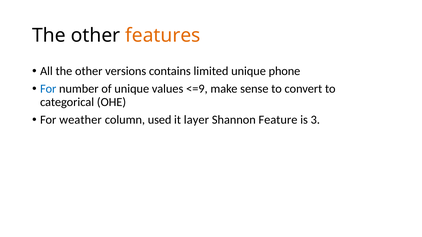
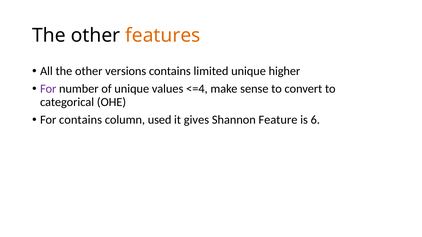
phone: phone -> higher
For at (48, 89) colour: blue -> purple
<=9: <=9 -> <=4
For weather: weather -> contains
layer: layer -> gives
3: 3 -> 6
